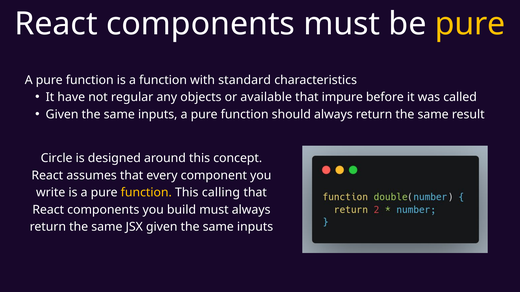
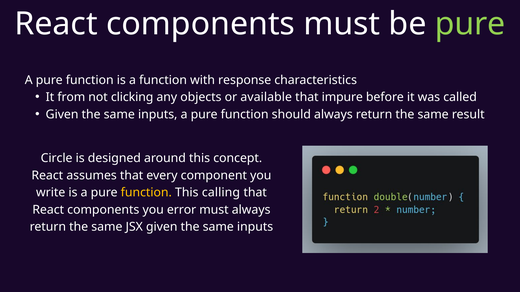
pure at (470, 24) colour: yellow -> light green
standard: standard -> response
have: have -> from
regular: regular -> clicking
build: build -> error
